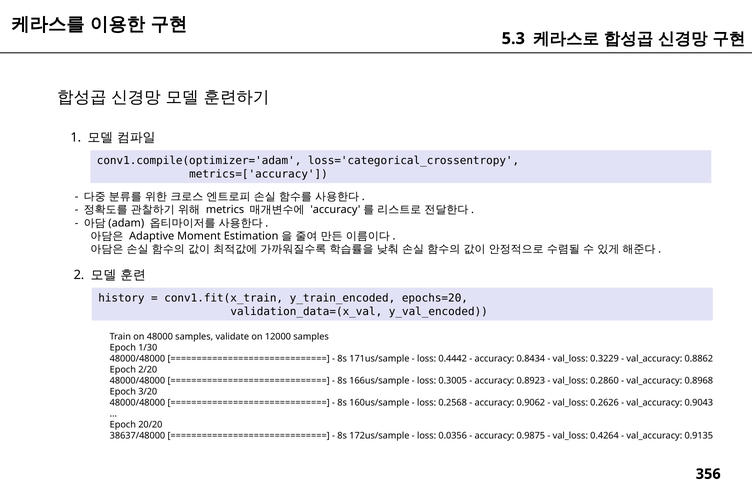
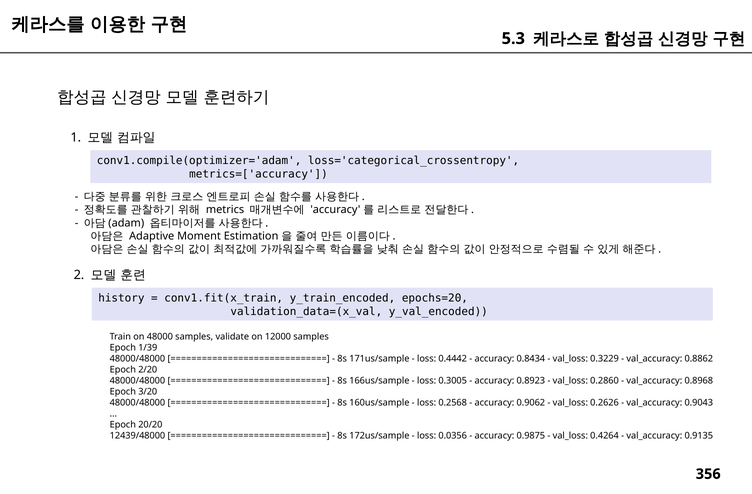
1/30: 1/30 -> 1/39
38637/48000: 38637/48000 -> 12439/48000
